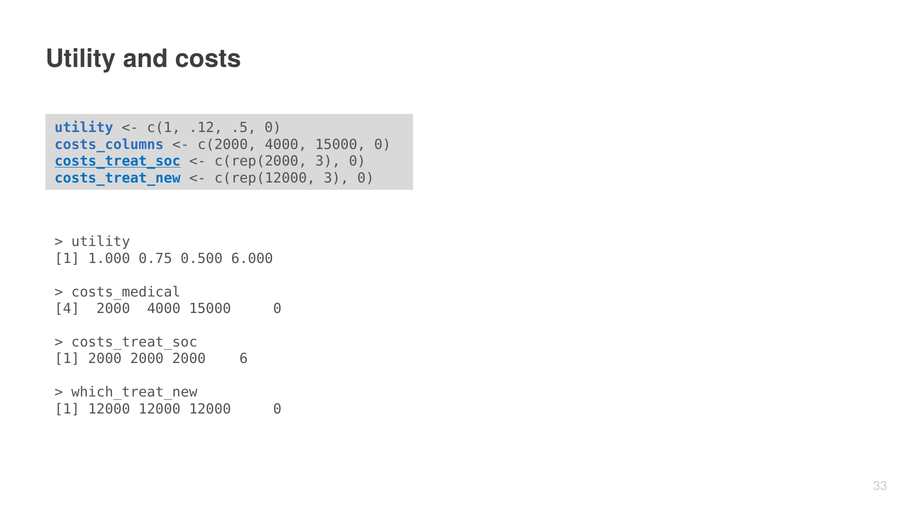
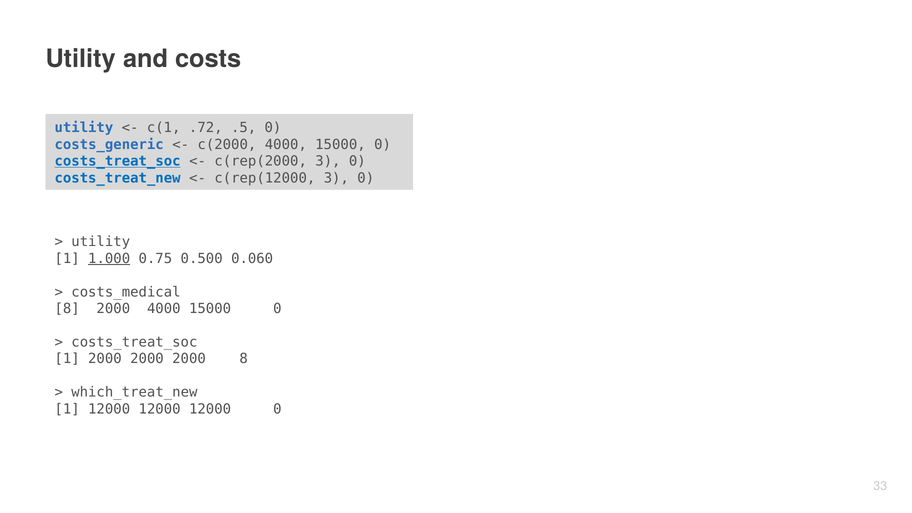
.12: .12 -> .72
costs_columns: costs_columns -> costs_generic
1.000 underline: none -> present
6.000: 6.000 -> 0.060
4 at (67, 309): 4 -> 8
2000 6: 6 -> 8
